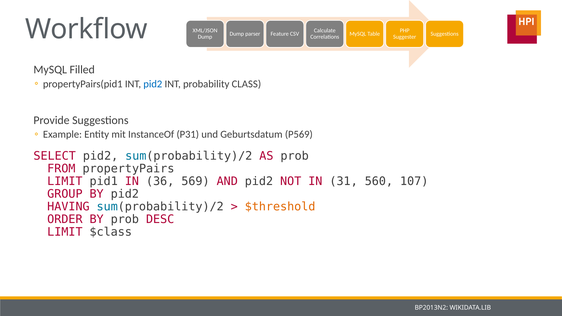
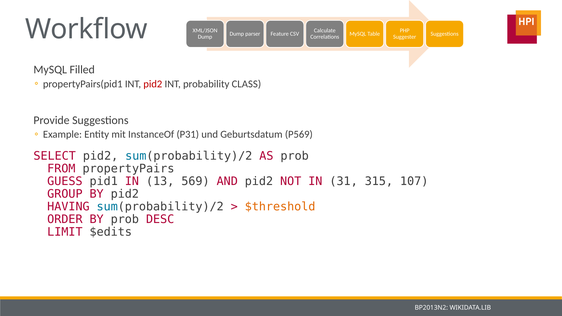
pid2 at (153, 84) colour: blue -> red
LIMIT at (65, 181): LIMIT -> GUESS
36: 36 -> 13
560: 560 -> 315
$class: $class -> $edits
